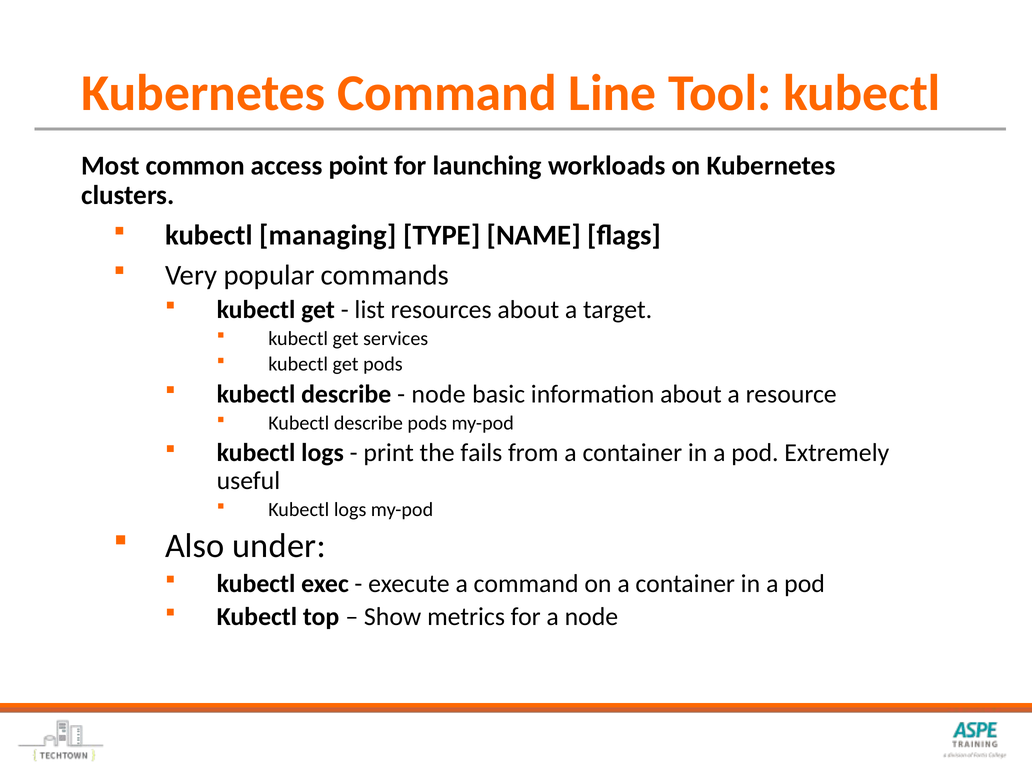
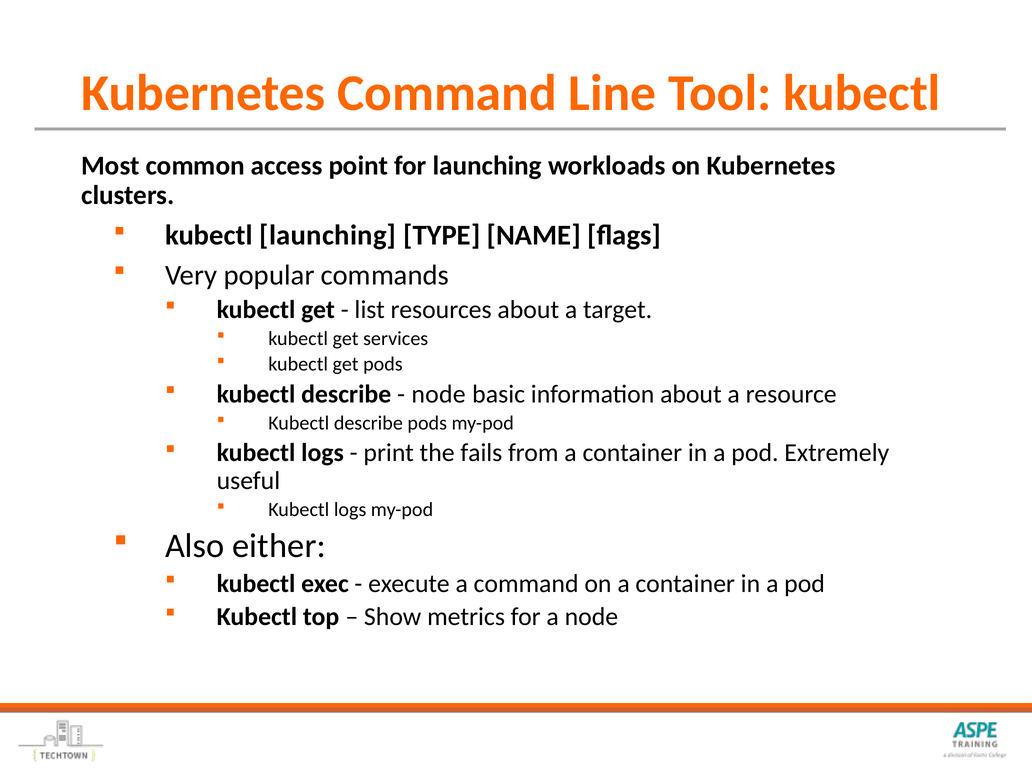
kubectl managing: managing -> launching
under: under -> either
